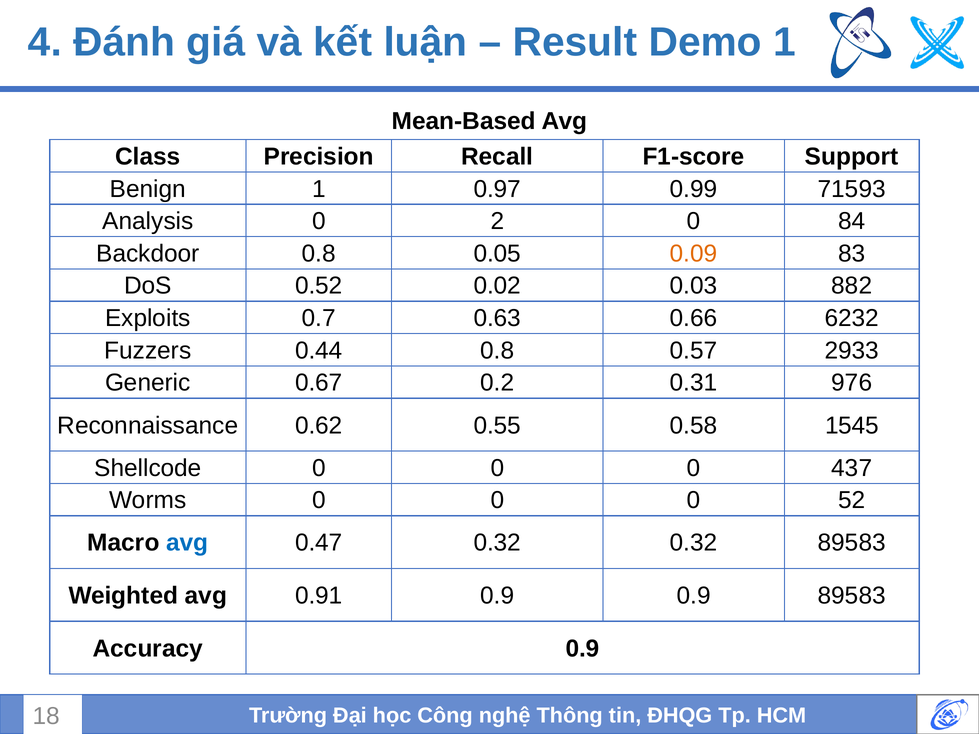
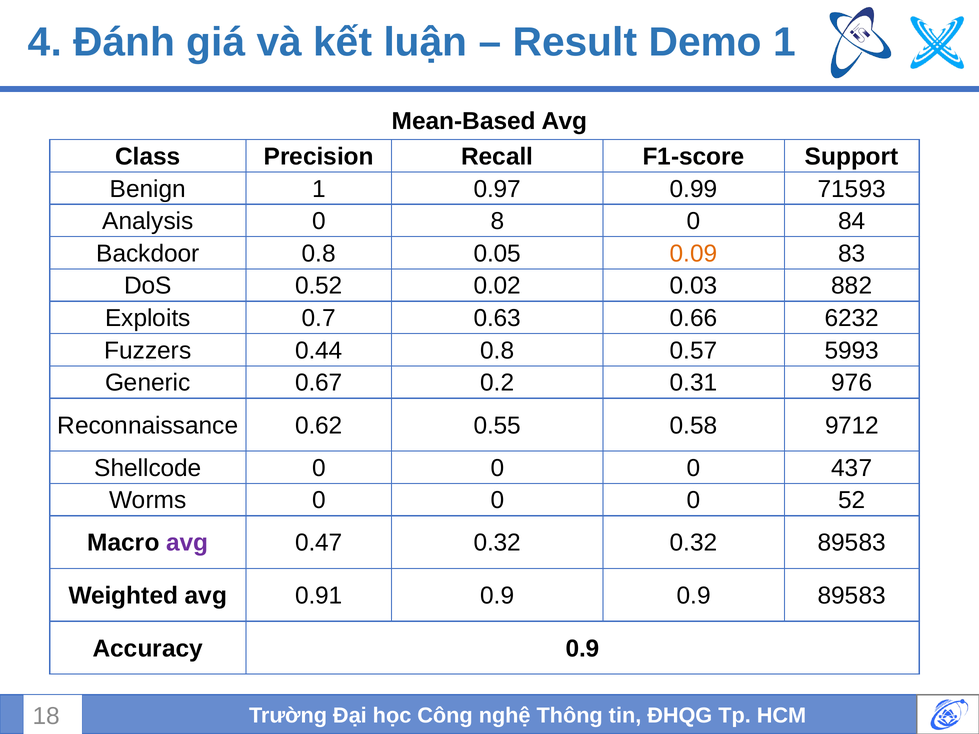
2: 2 -> 8
2933: 2933 -> 5993
1545: 1545 -> 9712
avg at (187, 543) colour: blue -> purple
